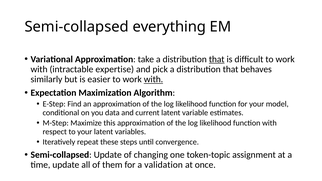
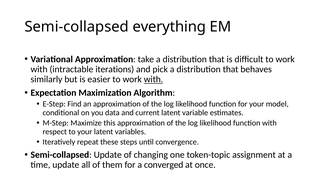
that at (217, 59) underline: present -> none
expertise: expertise -> iterations
validation: validation -> converged
